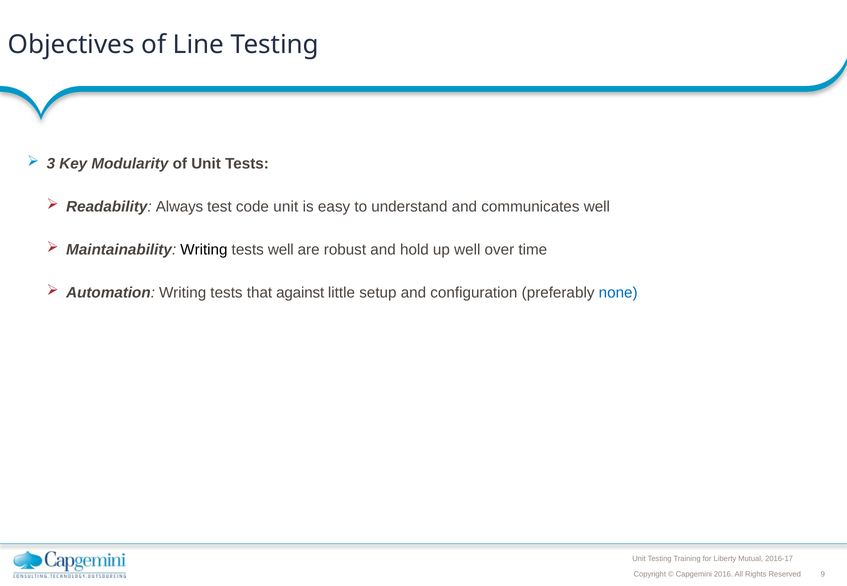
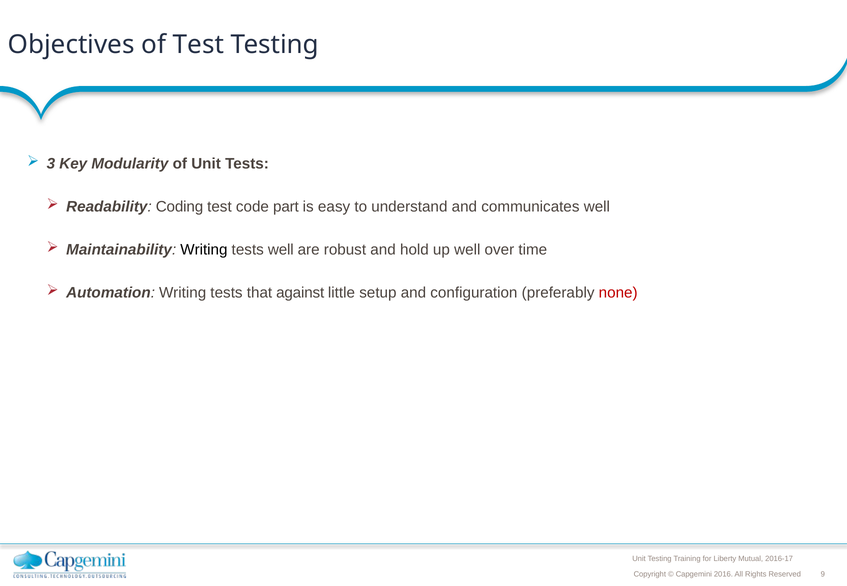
of Line: Line -> Test
Always: Always -> Coding
code unit: unit -> part
none colour: blue -> red
